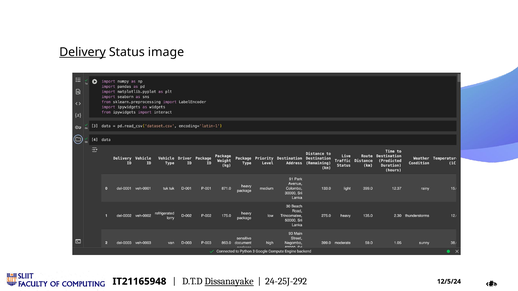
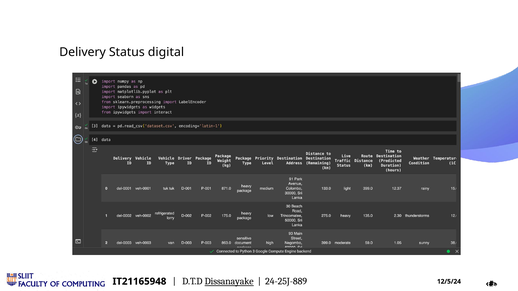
Delivery underline: present -> none
image: image -> digital
24-25J-292: 24-25J-292 -> 24-25J-889
